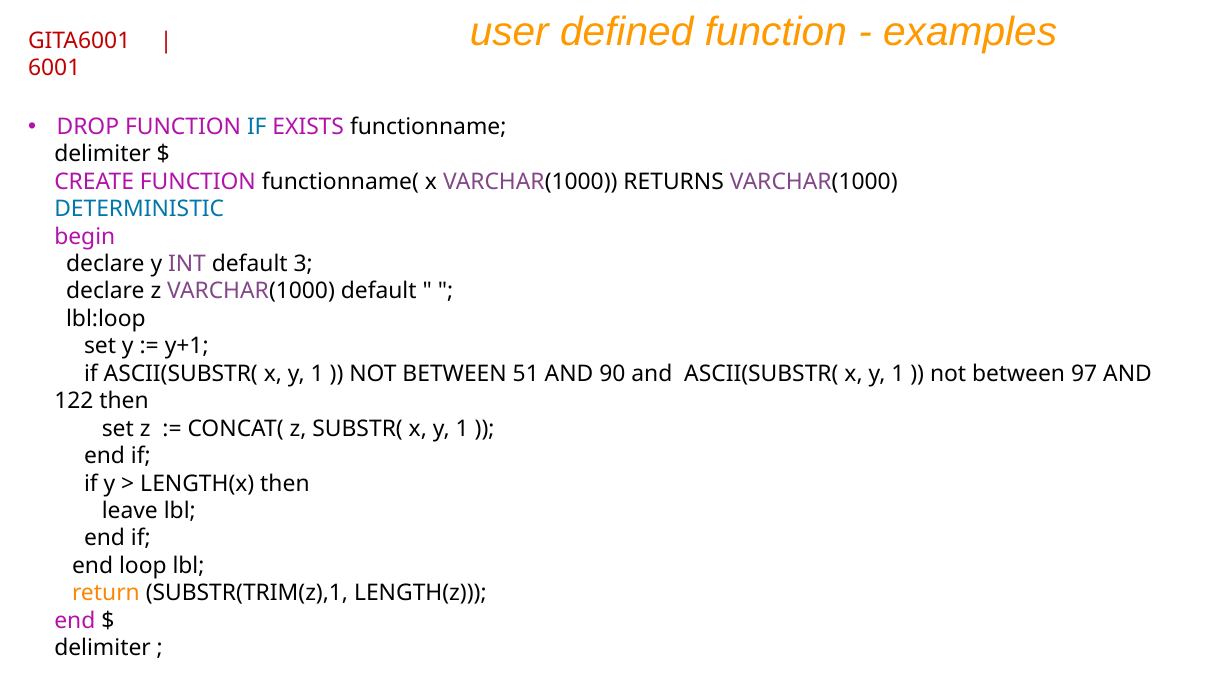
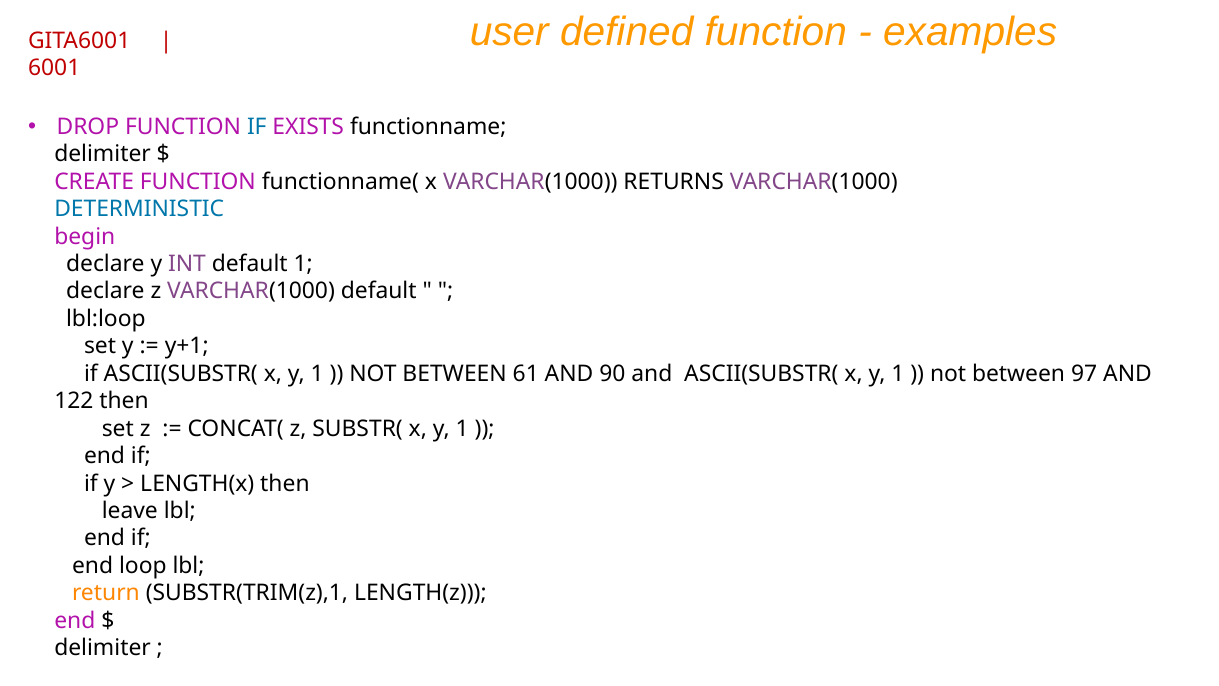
default 3: 3 -> 1
51: 51 -> 61
